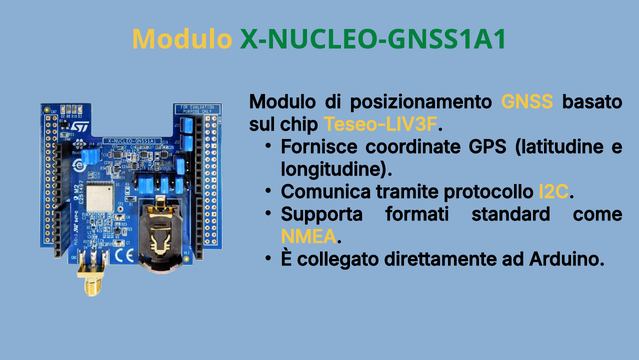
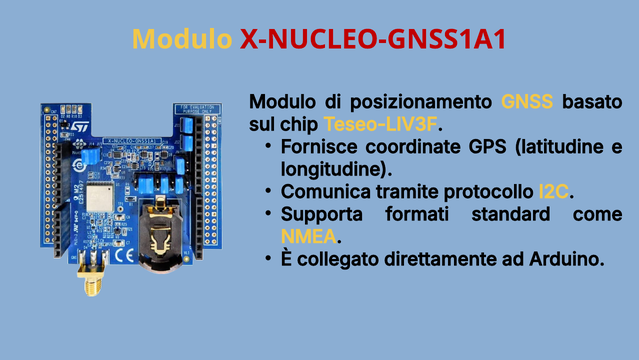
X-NUCLEO-GNSS1A1 colour: green -> red
